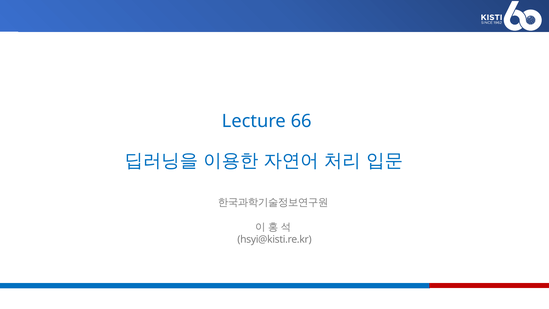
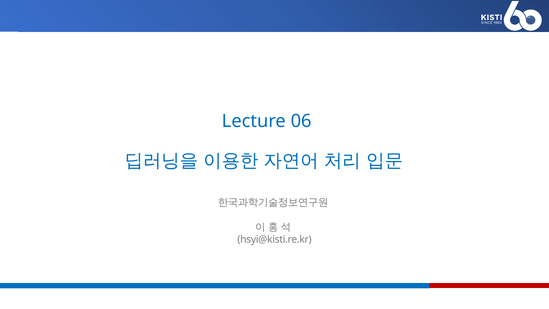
66: 66 -> 06
